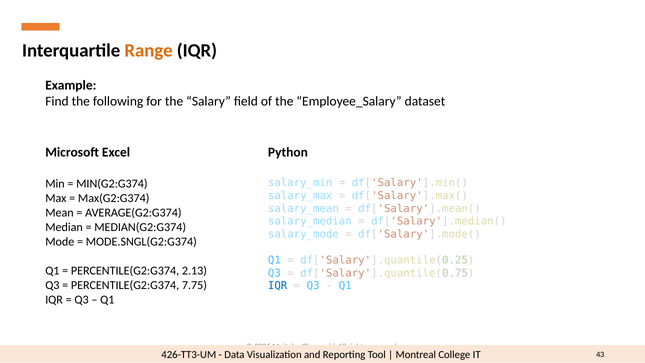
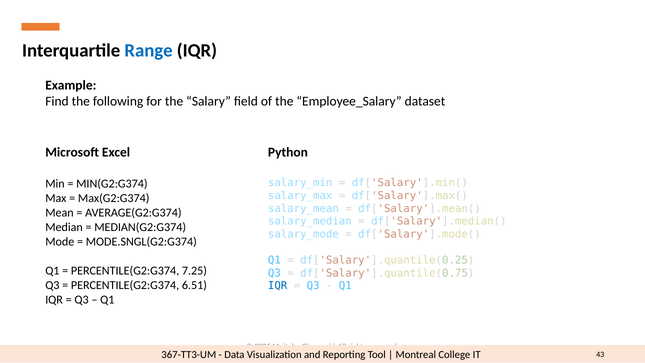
Range colour: orange -> blue
2.13: 2.13 -> 7.25
7.75: 7.75 -> 6.51
426-TT3-UM: 426-TT3-UM -> 367-TT3-UM
